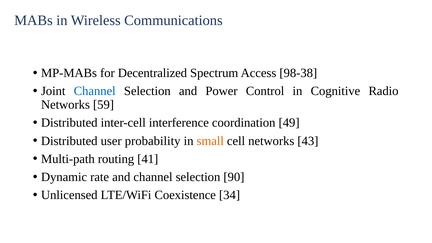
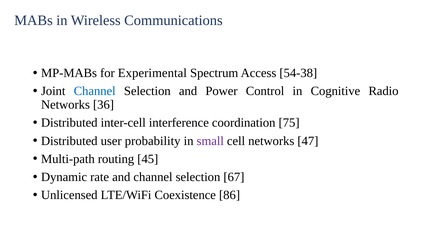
Decentralized: Decentralized -> Experimental
98-38: 98-38 -> 54-38
59: 59 -> 36
49: 49 -> 75
small colour: orange -> purple
43: 43 -> 47
41: 41 -> 45
90: 90 -> 67
34: 34 -> 86
